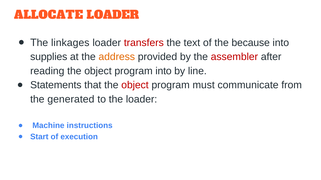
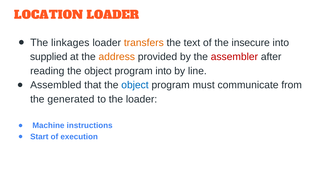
ALLOCATE: ALLOCATE -> LOCATION
transfers colour: red -> orange
because: because -> insecure
supplies: supplies -> supplied
Statements: Statements -> Assembled
object at (135, 85) colour: red -> blue
